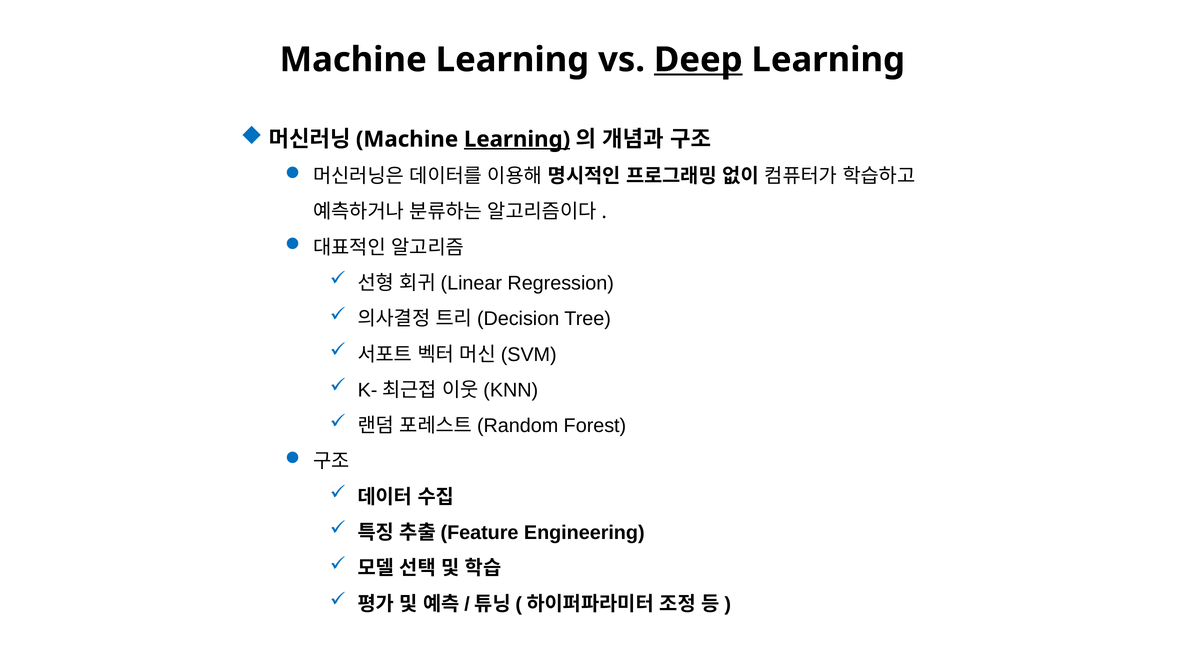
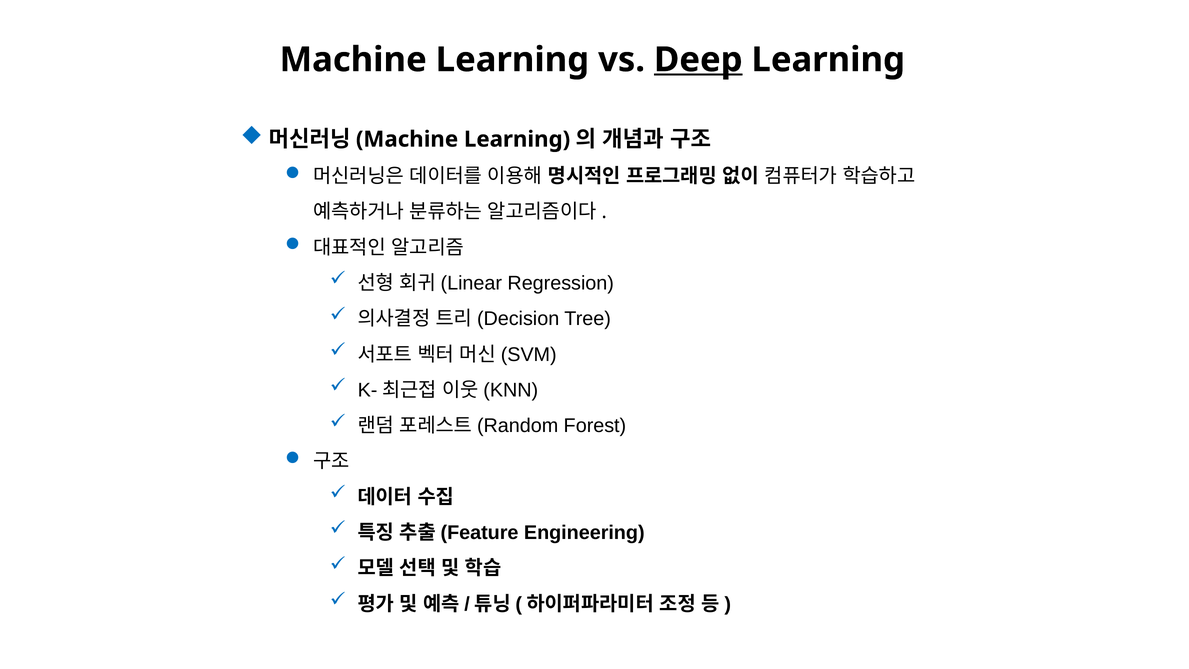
Learning at (517, 139) underline: present -> none
